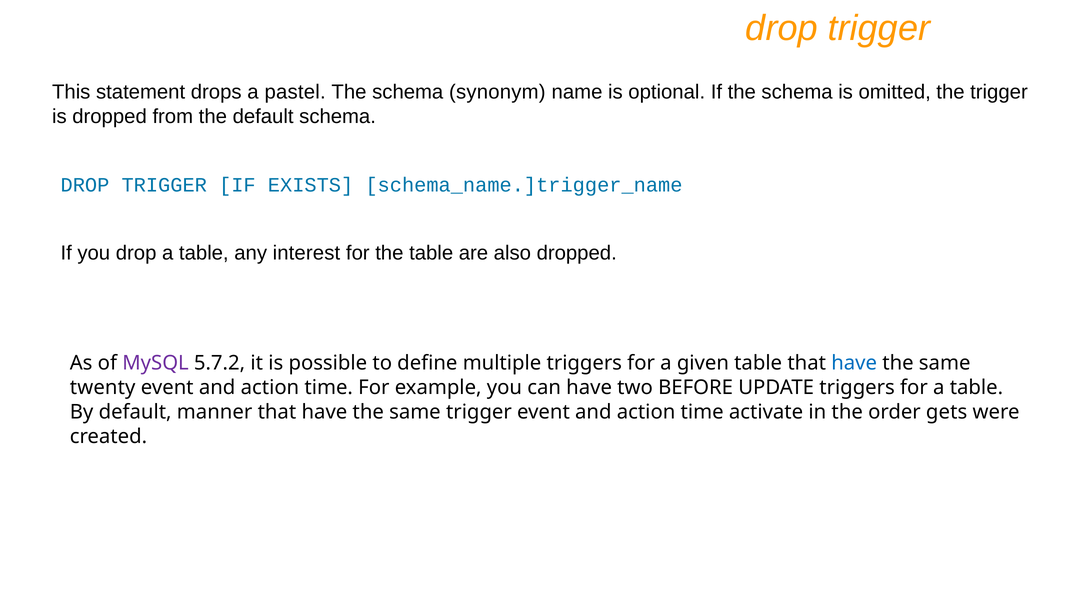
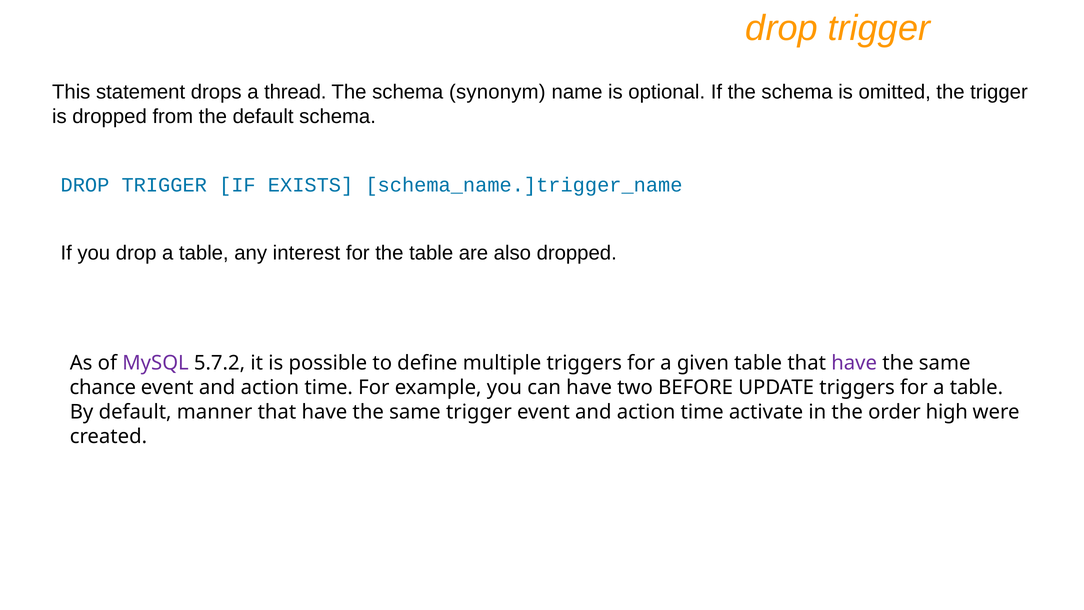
pastel: pastel -> thread
have at (854, 363) colour: blue -> purple
twenty: twenty -> chance
gets: gets -> high
